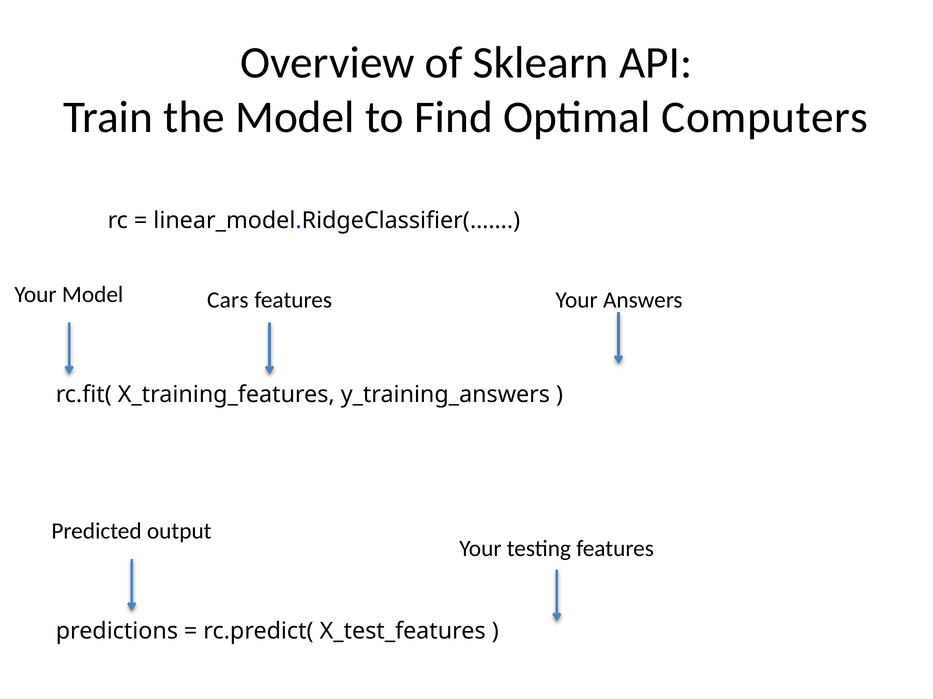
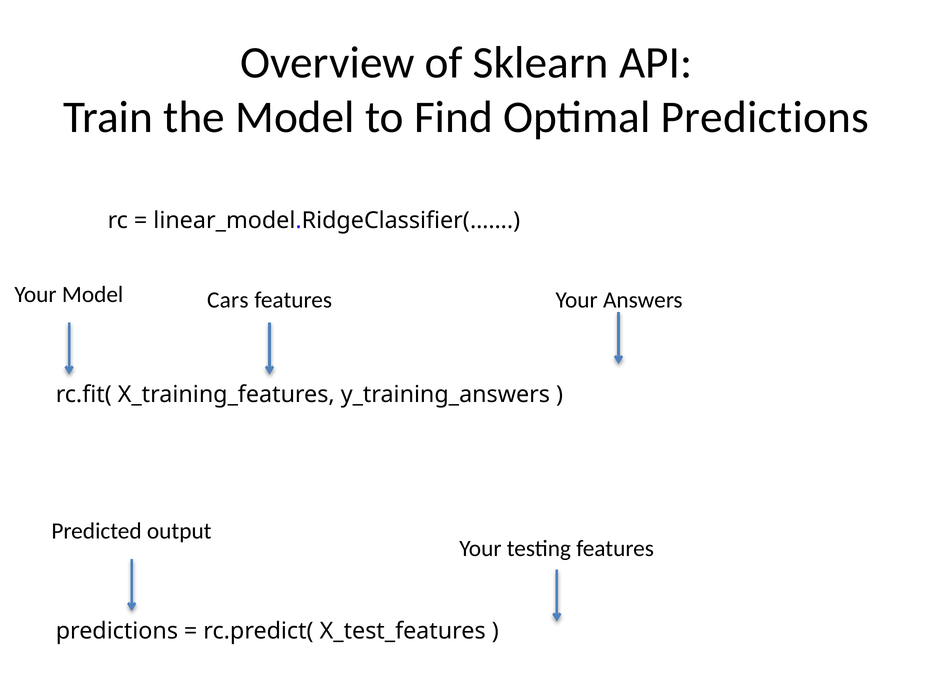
Optimal Computers: Computers -> Predictions
